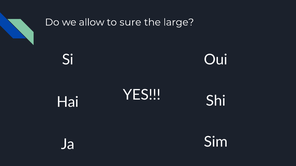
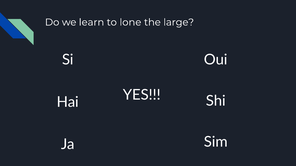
allow: allow -> learn
sure: sure -> lone
